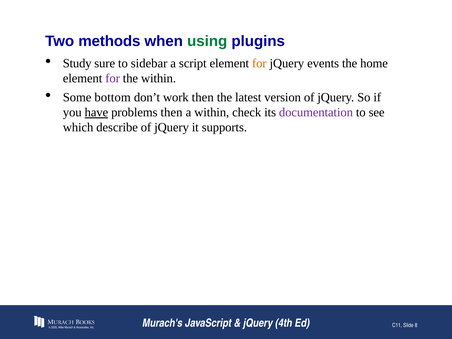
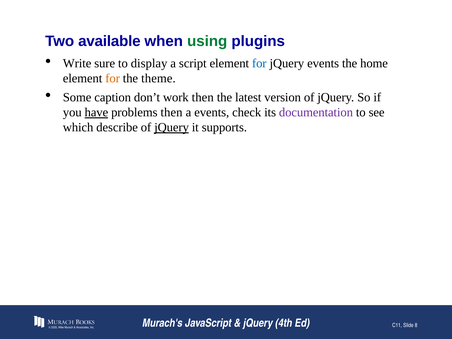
methods: methods -> available
Study: Study -> Write
sidebar: sidebar -> display
for at (259, 63) colour: orange -> blue
for at (113, 78) colour: purple -> orange
the within: within -> theme
bottom: bottom -> caption
a within: within -> events
jQuery at (172, 127) underline: none -> present
